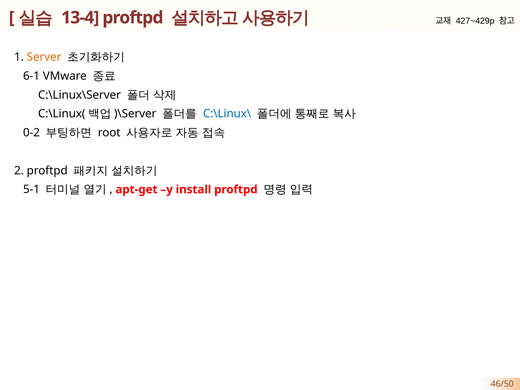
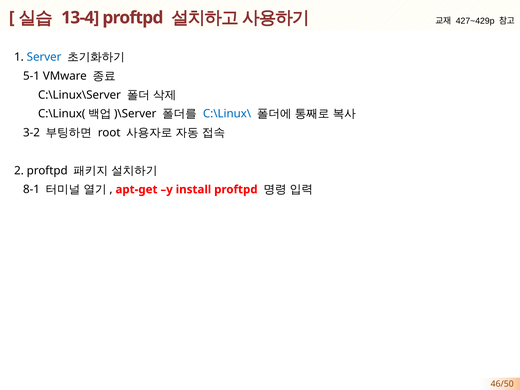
Server colour: orange -> blue
6-1: 6-1 -> 5-1
0-2: 0-2 -> 3-2
5-1: 5-1 -> 8-1
